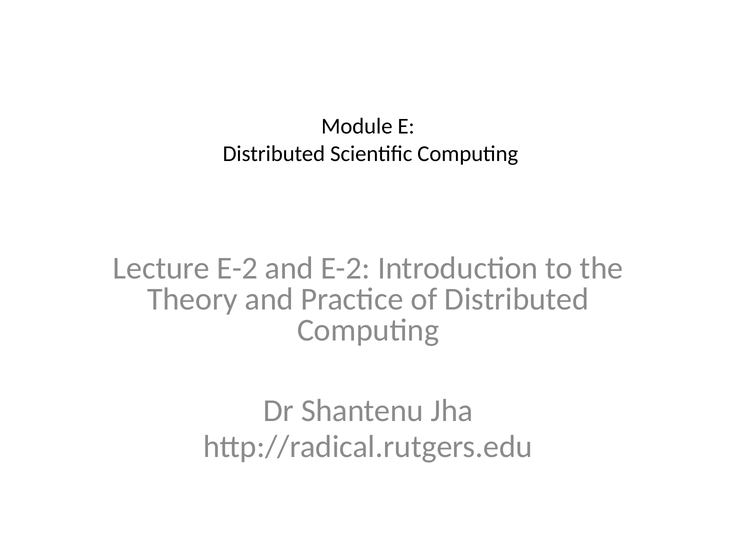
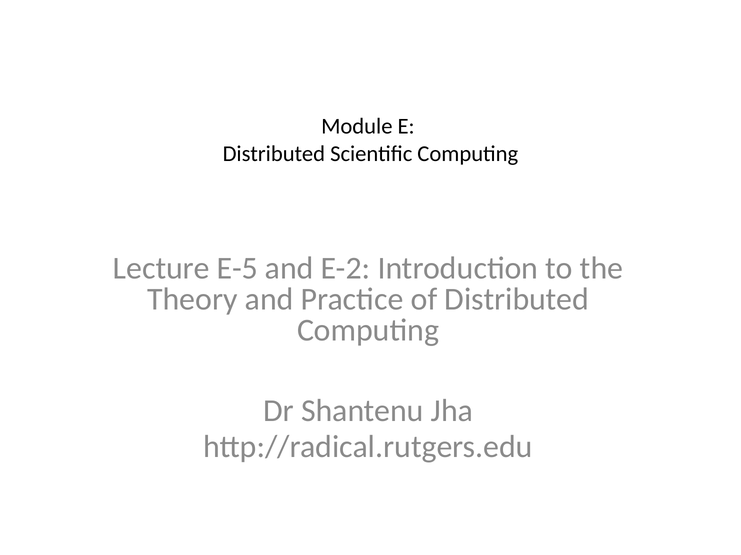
Lecture E-2: E-2 -> E-5
